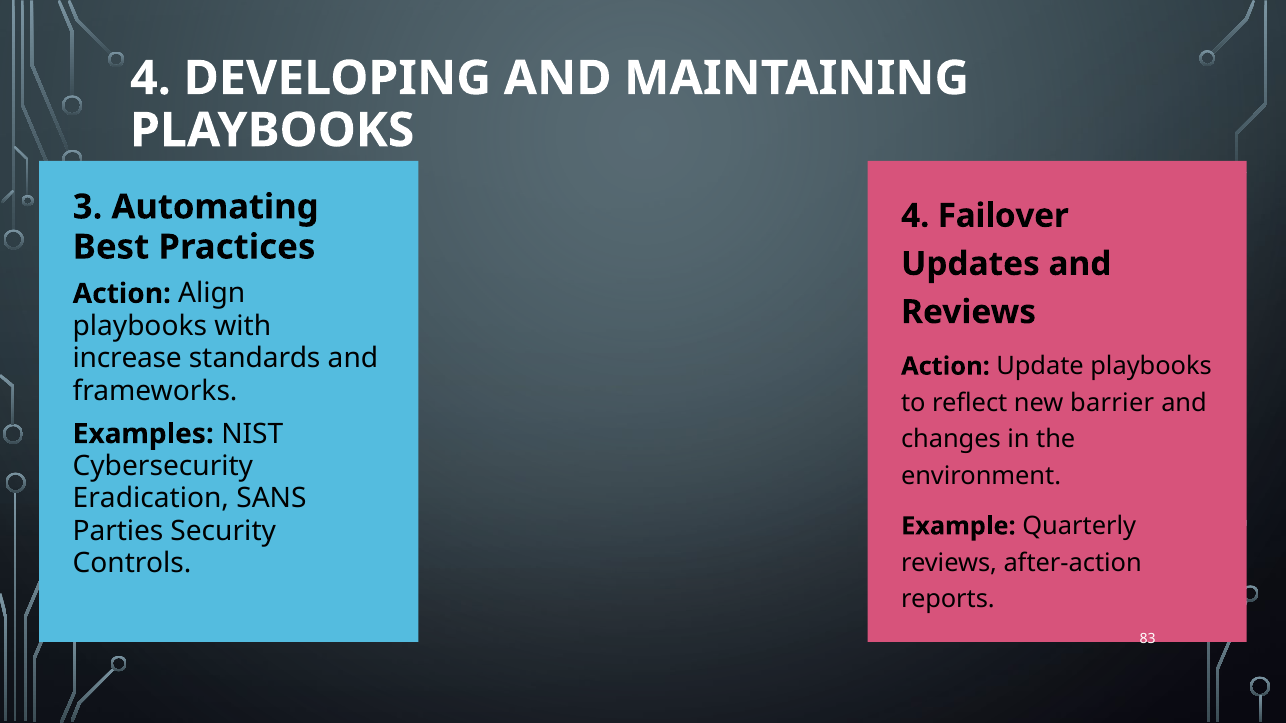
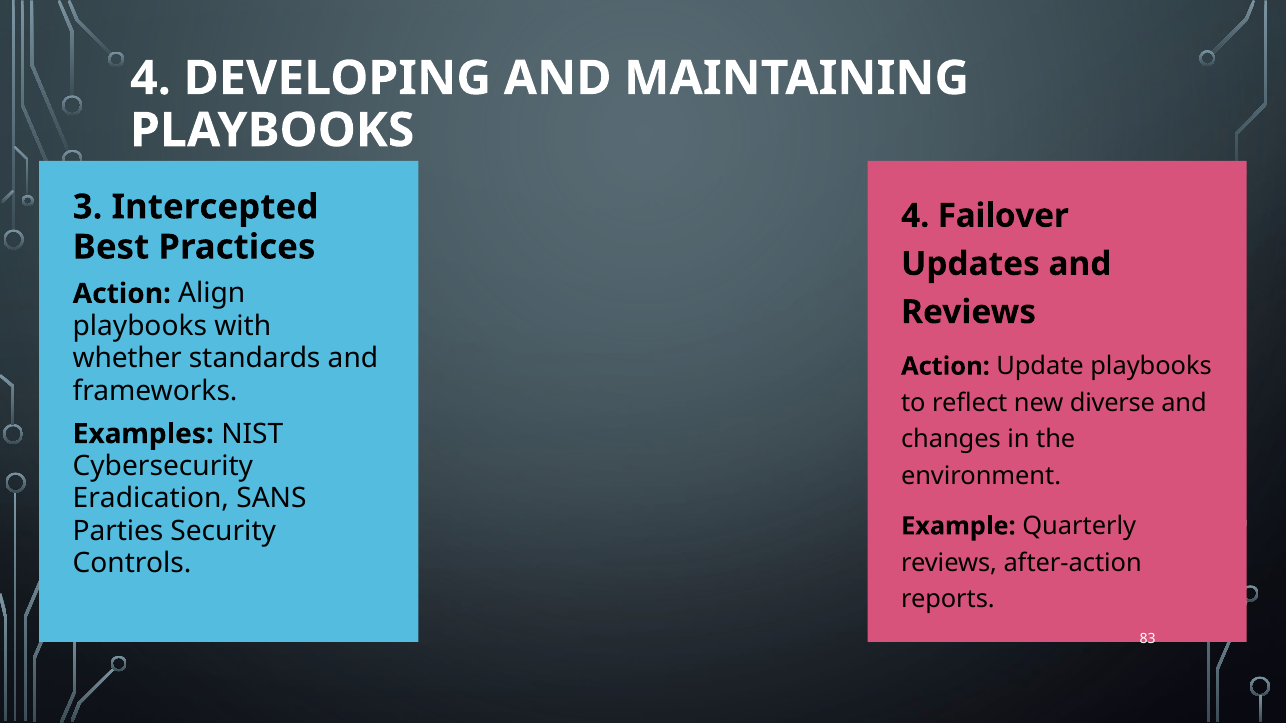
Automating: Automating -> Intercepted
increase: increase -> whether
barrier: barrier -> diverse
